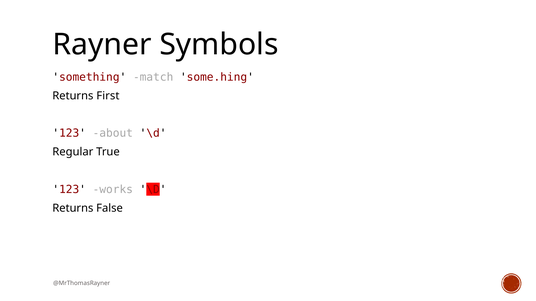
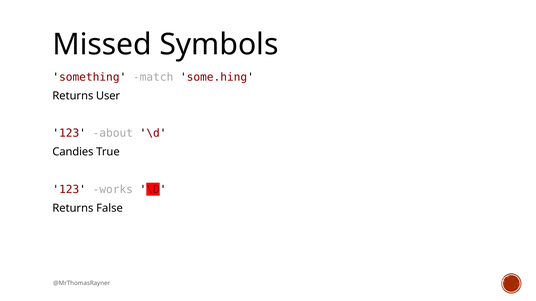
Rayner: Rayner -> Missed
First: First -> User
Regular: Regular -> Candies
